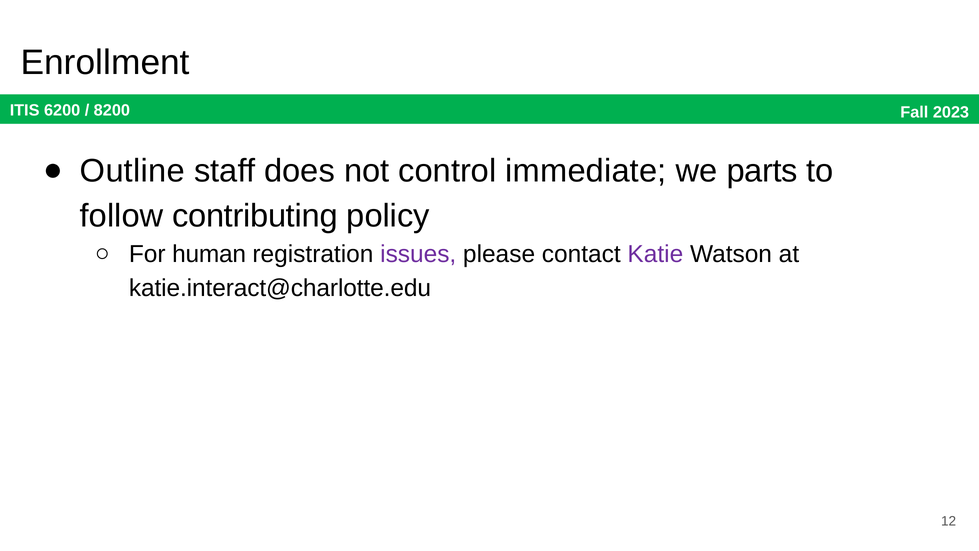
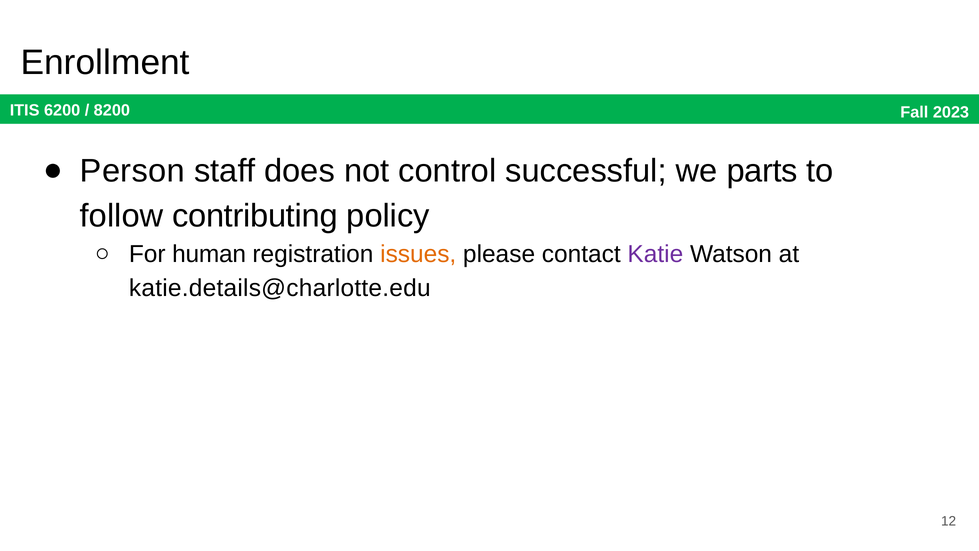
Outline: Outline -> Person
immediate: immediate -> successful
issues colour: purple -> orange
katie.interact@charlotte.edu: katie.interact@charlotte.edu -> katie.details@charlotte.edu
